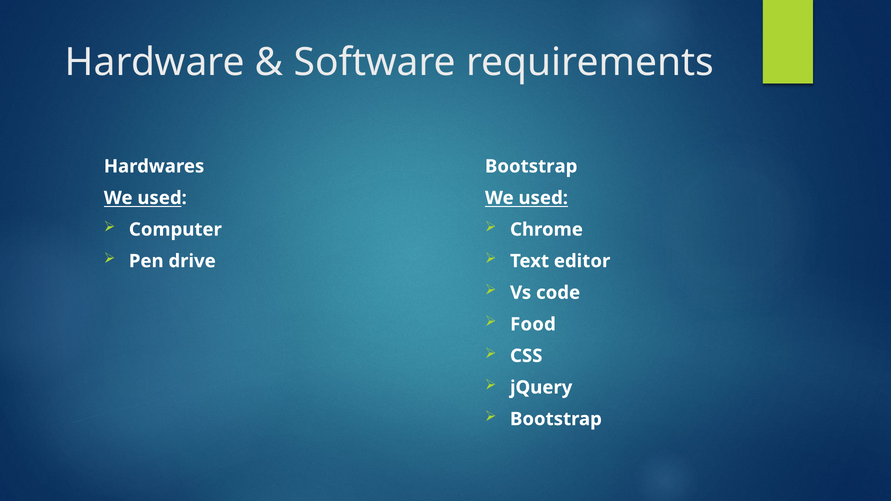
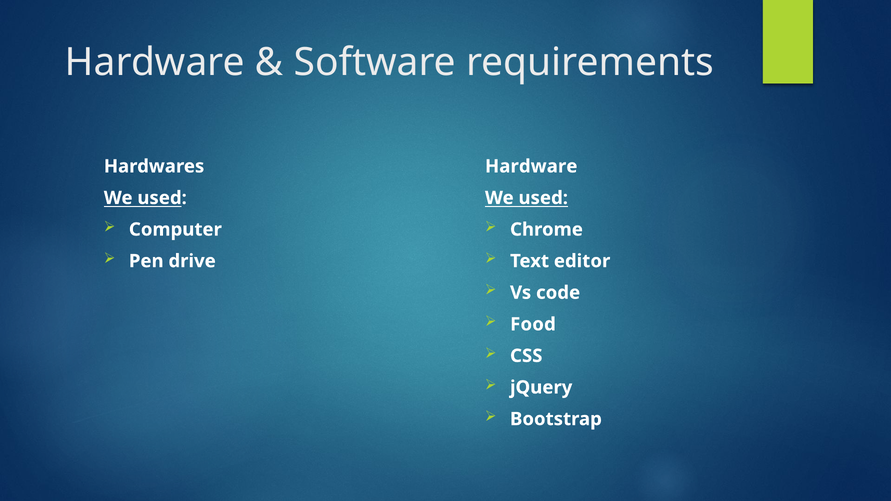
Bootstrap at (531, 166): Bootstrap -> Hardware
